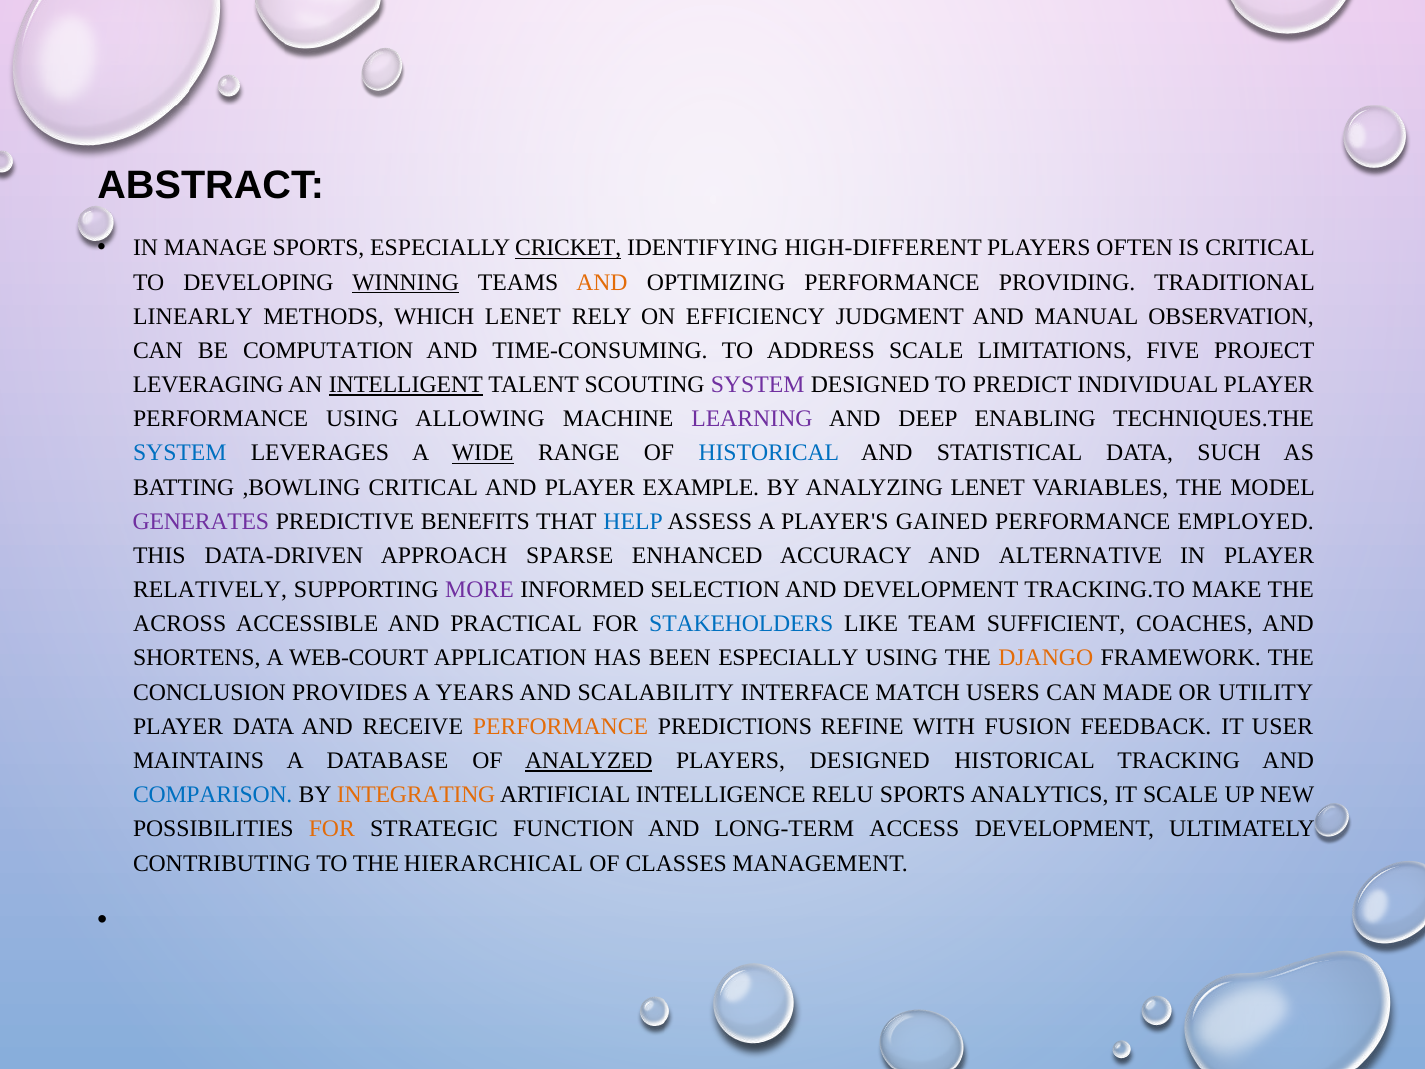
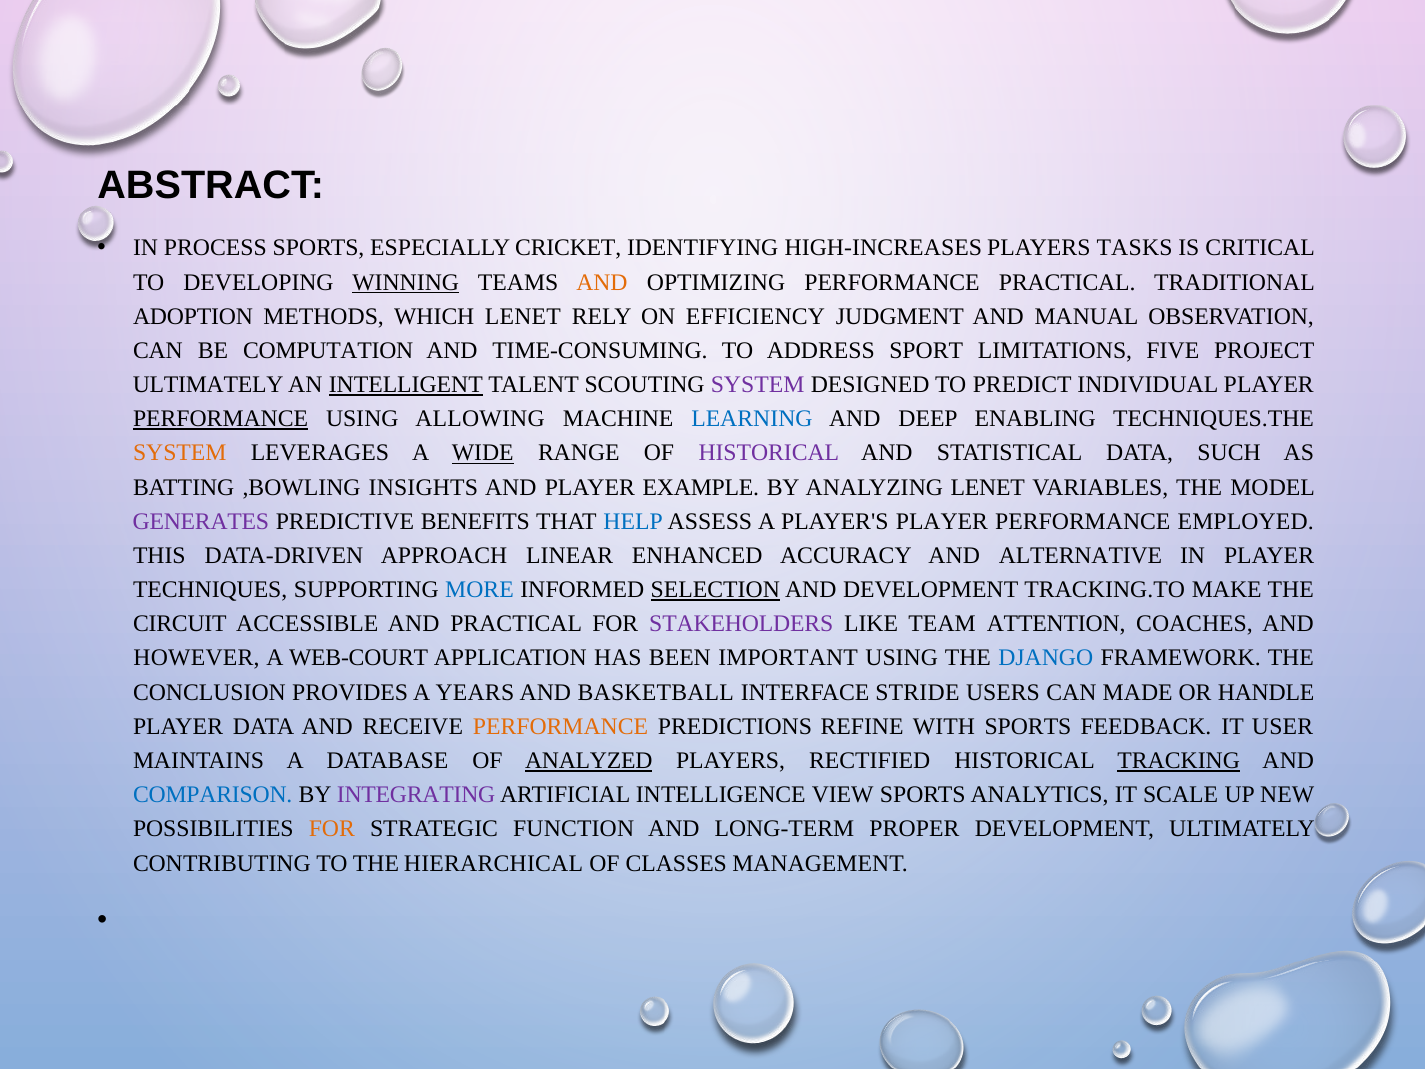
MANAGE: MANAGE -> PROCESS
CRICKET underline: present -> none
HIGH-DIFFERENT: HIGH-DIFFERENT -> HIGH-INCREASES
OFTEN: OFTEN -> TASKS
PERFORMANCE PROVIDING: PROVIDING -> PRACTICAL
LINEARLY: LINEARLY -> ADOPTION
ADDRESS SCALE: SCALE -> SPORT
LEVERAGING at (208, 385): LEVERAGING -> ULTIMATELY
PERFORMANCE at (221, 419) underline: none -> present
LEARNING colour: purple -> blue
SYSTEM at (180, 453) colour: blue -> orange
HISTORICAL at (769, 453) colour: blue -> purple
,BOWLING CRITICAL: CRITICAL -> INSIGHTS
PLAYER'S GAINED: GAINED -> PLAYER
SPARSE: SPARSE -> LINEAR
RELATIVELY: RELATIVELY -> TECHNIQUES
MORE colour: purple -> blue
SELECTION underline: none -> present
ACROSS: ACROSS -> CIRCUIT
STAKEHOLDERS colour: blue -> purple
SUFFICIENT: SUFFICIENT -> ATTENTION
SHORTENS: SHORTENS -> HOWEVER
BEEN ESPECIALLY: ESPECIALLY -> IMPORTANT
DJANGO colour: orange -> blue
SCALABILITY: SCALABILITY -> BASKETBALL
MATCH: MATCH -> STRIDE
UTILITY: UTILITY -> HANDLE
WITH FUSION: FUSION -> SPORTS
PLAYERS DESIGNED: DESIGNED -> RECTIFIED
TRACKING underline: none -> present
INTEGRATING colour: orange -> purple
RELU: RELU -> VIEW
ACCESS: ACCESS -> PROPER
